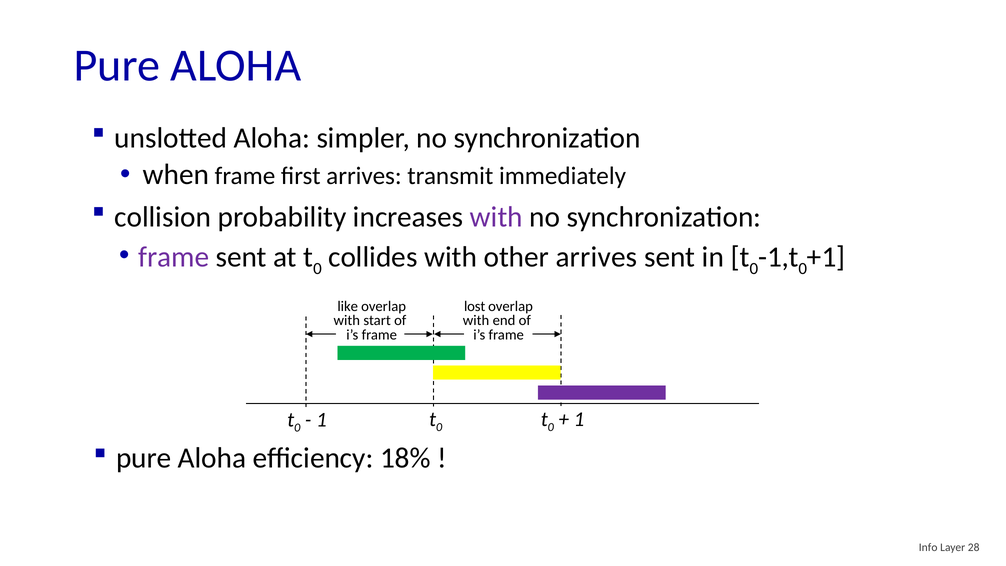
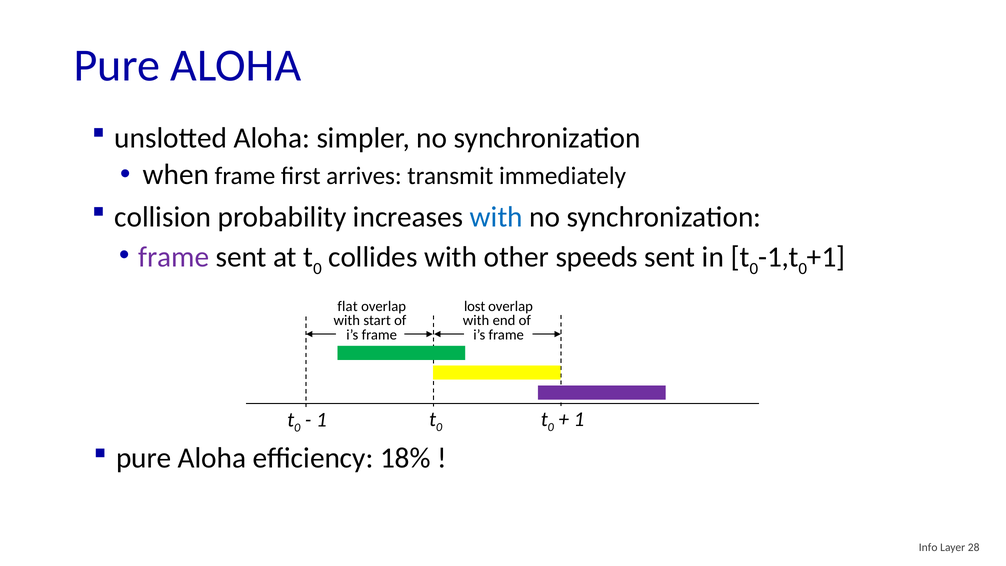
with at (496, 217) colour: purple -> blue
other arrives: arrives -> speeds
like: like -> flat
